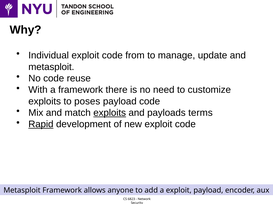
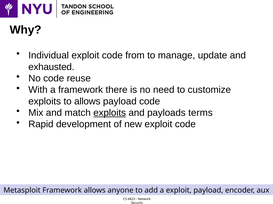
metasploit at (51, 67): metasploit -> exhausted
to poses: poses -> allows
Rapid underline: present -> none
